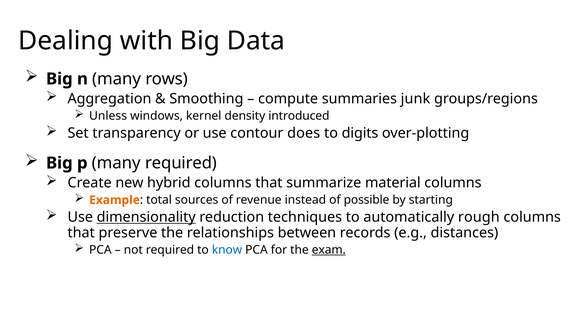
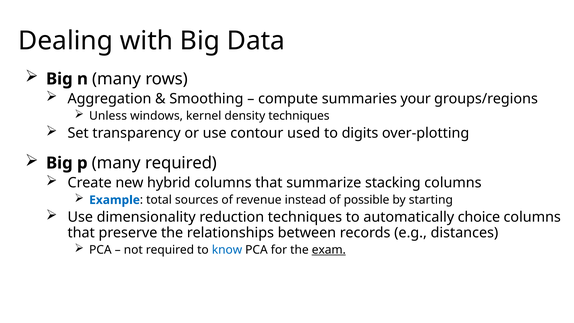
junk: junk -> your
density introduced: introduced -> techniques
does: does -> used
material: material -> stacking
Example colour: orange -> blue
dimensionality underline: present -> none
rough: rough -> choice
